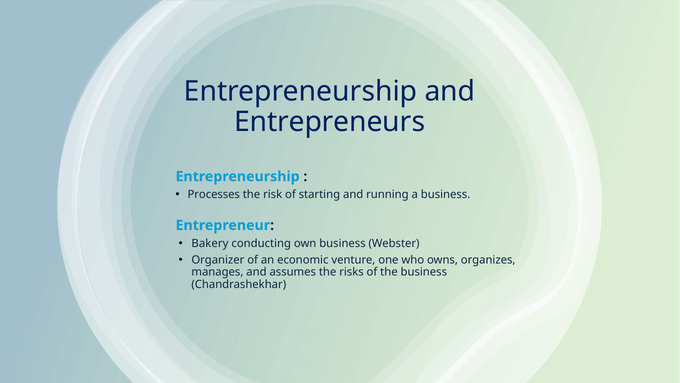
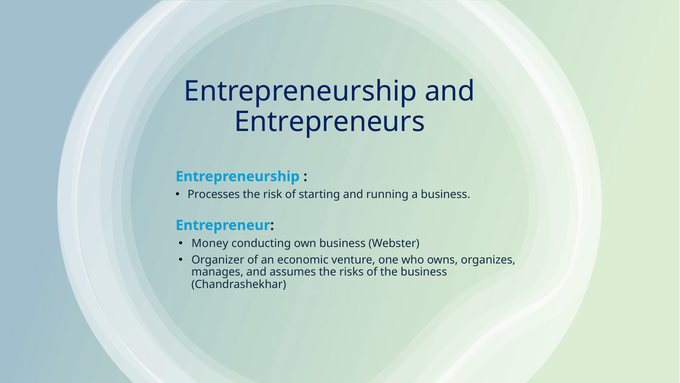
Bakery: Bakery -> Money
